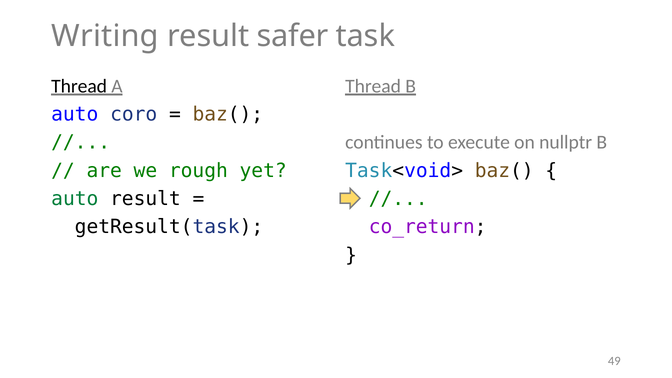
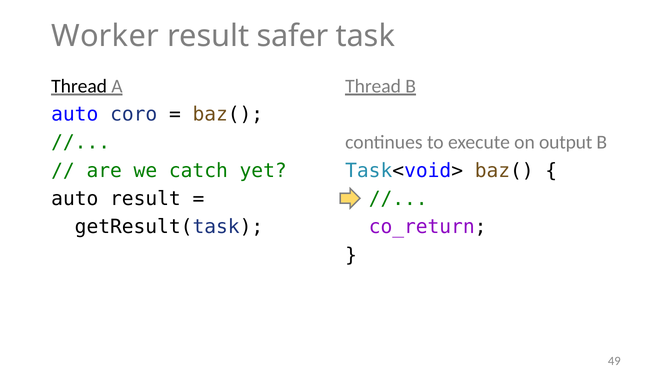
Writing: Writing -> Worker
nullptr: nullptr -> output
rough: rough -> catch
auto at (75, 199) colour: green -> black
